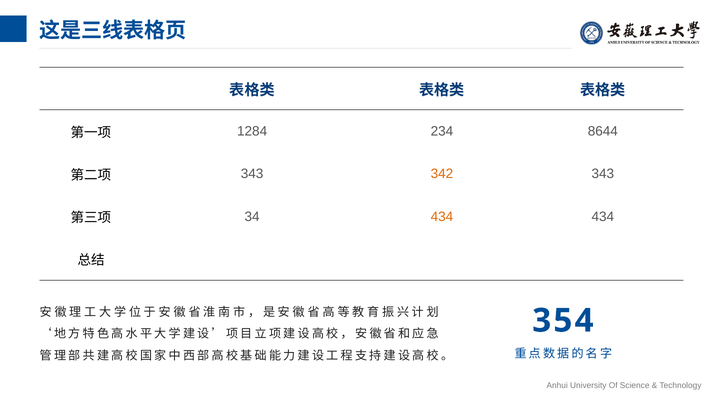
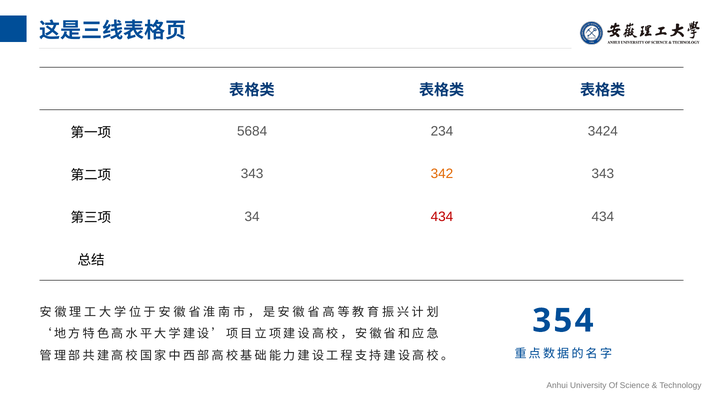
1284: 1284 -> 5684
8644: 8644 -> 3424
434 at (442, 216) colour: orange -> red
